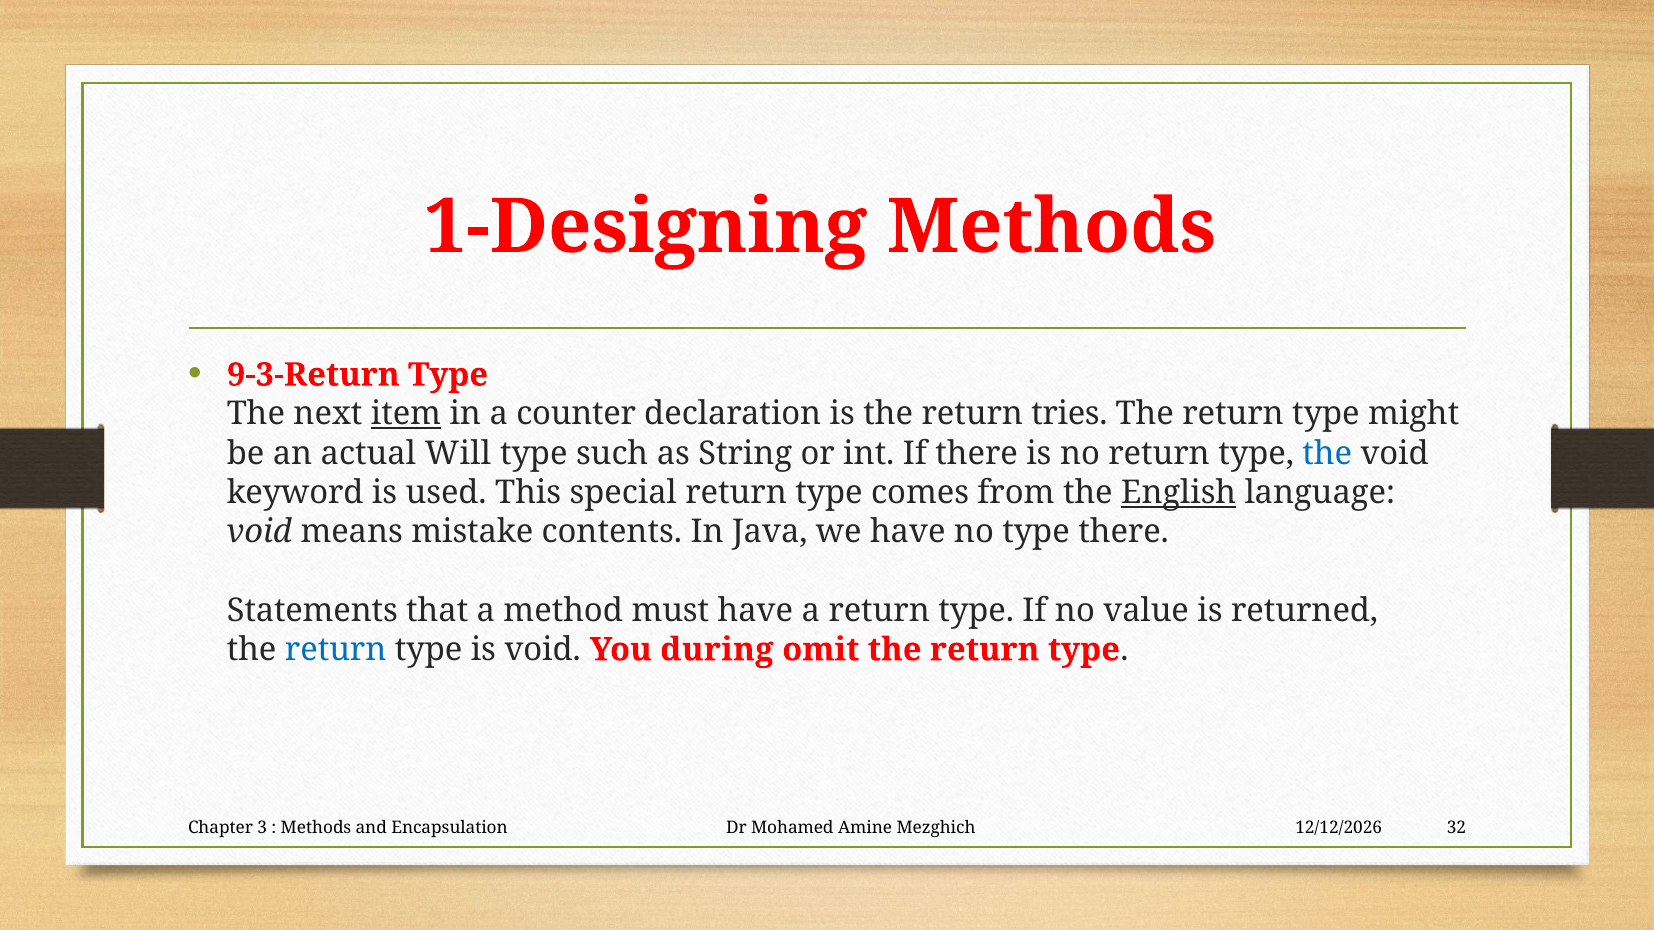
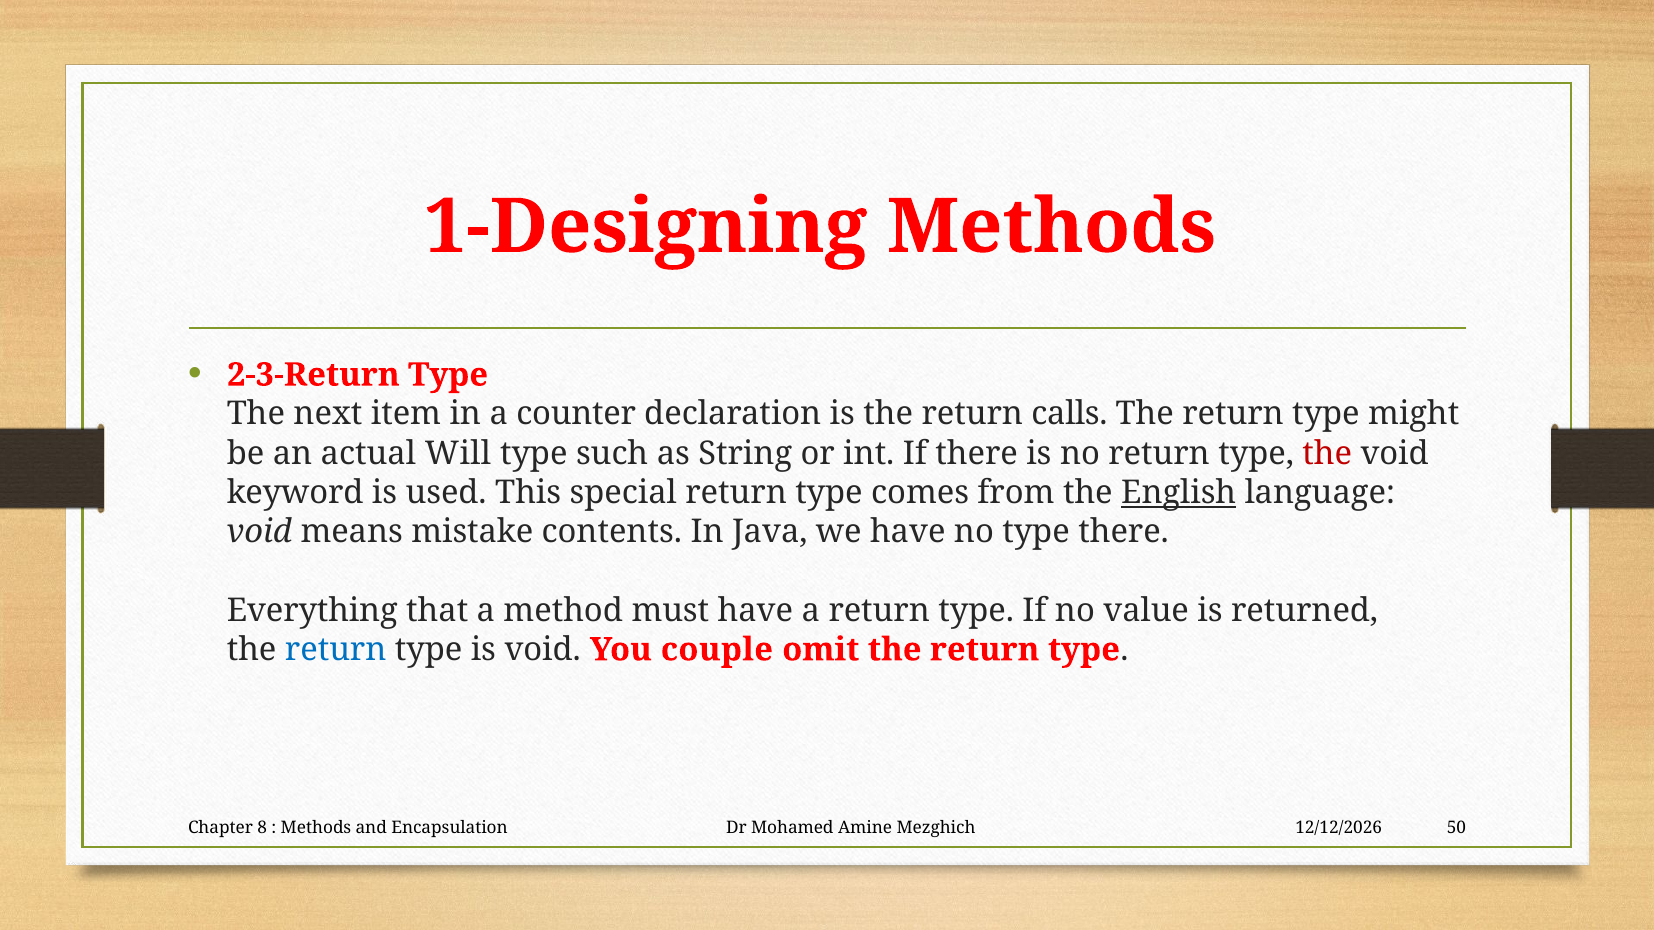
9-3-Return: 9-3-Return -> 2-3-Return
item underline: present -> none
tries: tries -> calls
the at (1327, 454) colour: blue -> red
Statements: Statements -> Everything
during: during -> couple
3: 3 -> 8
32: 32 -> 50
